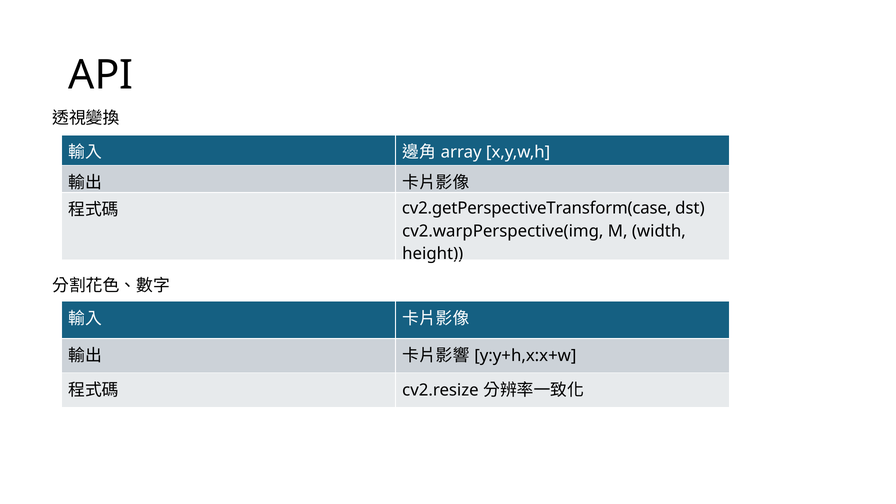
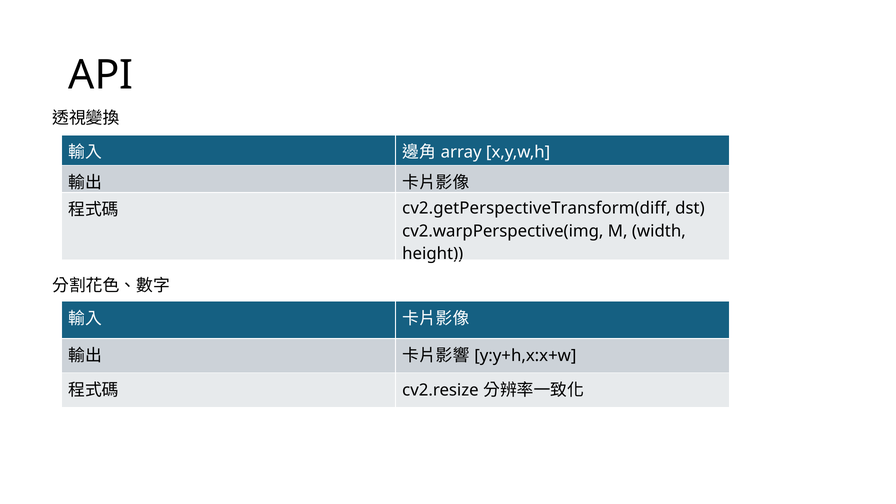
cv2.getPerspectiveTransform(case: cv2.getPerspectiveTransform(case -> cv2.getPerspectiveTransform(diff
